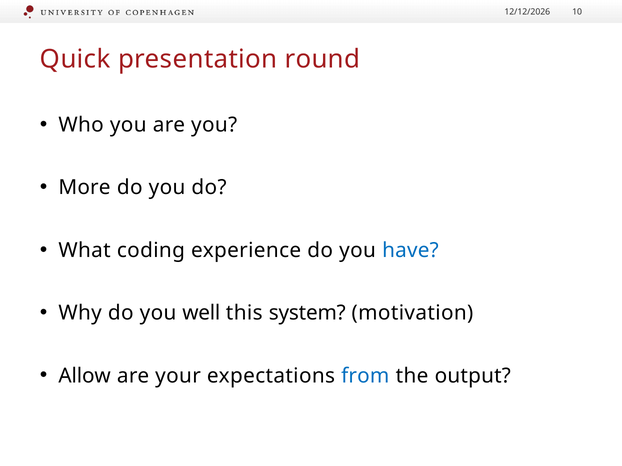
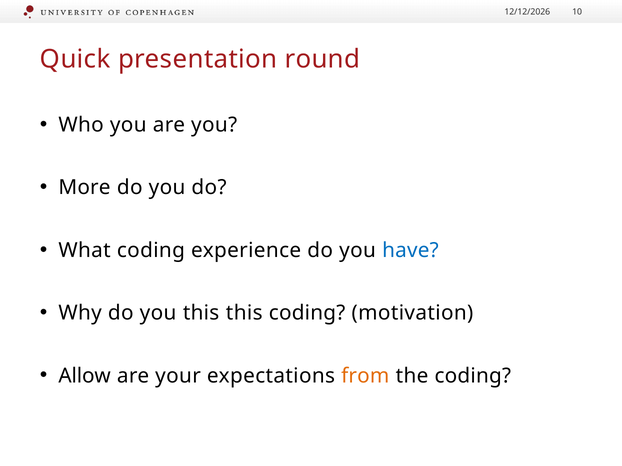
you well: well -> this
this system: system -> coding
from colour: blue -> orange
the output: output -> coding
